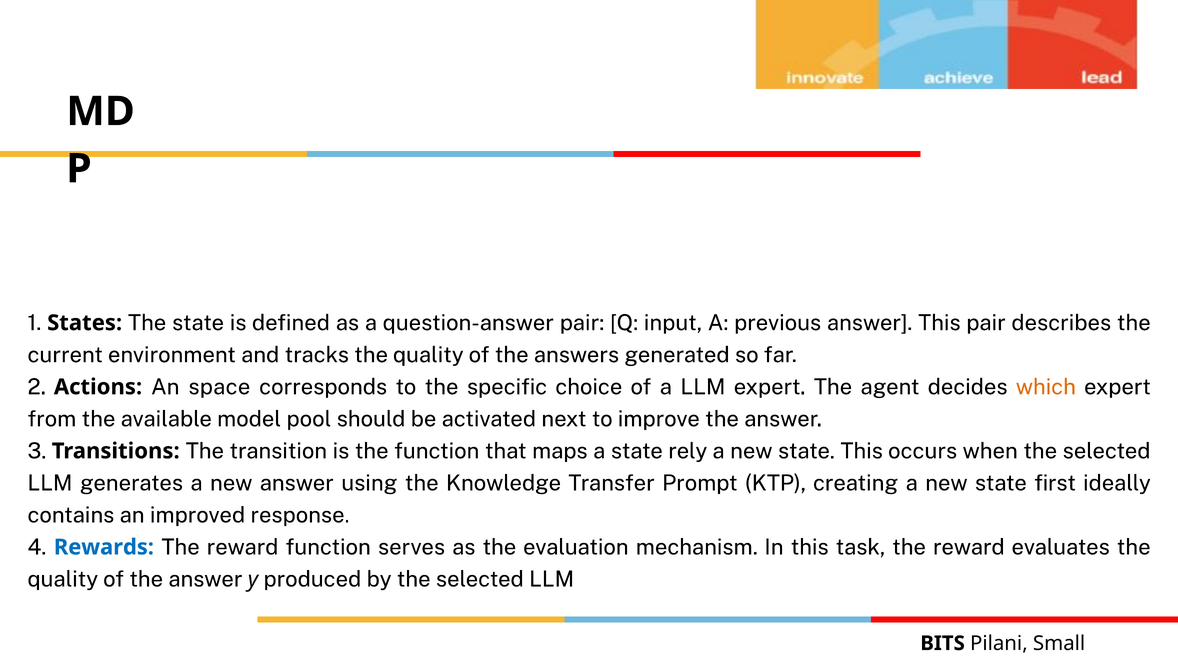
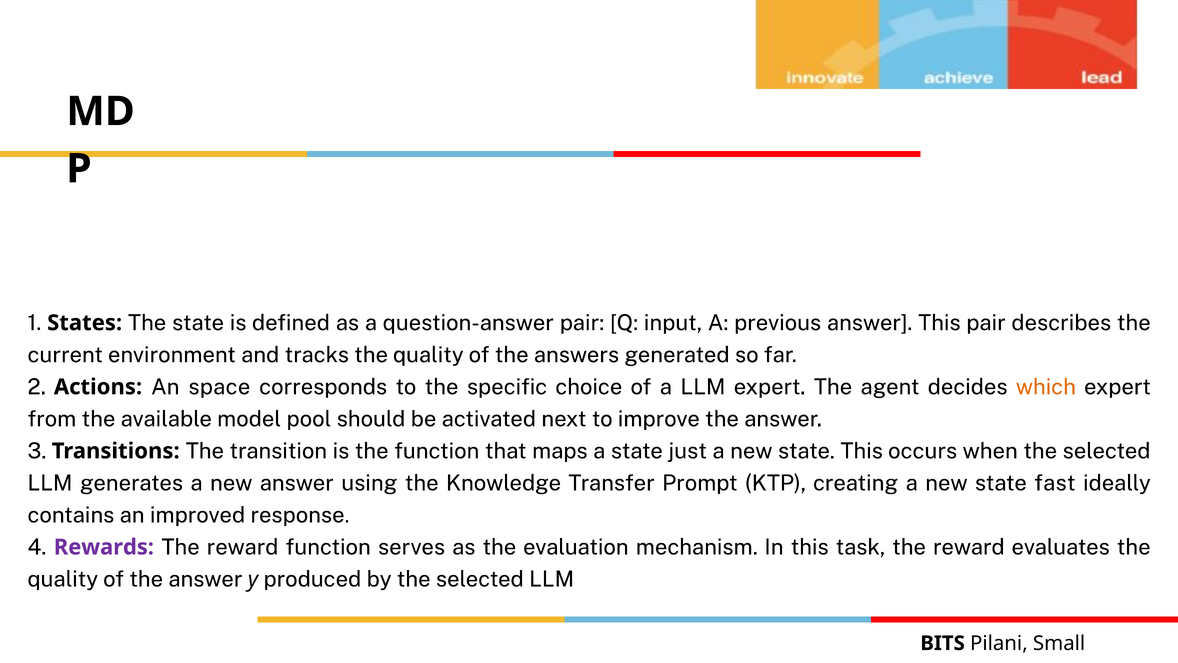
rely: rely -> just
first: first -> fast
Rewards colour: blue -> purple
